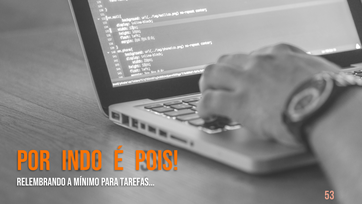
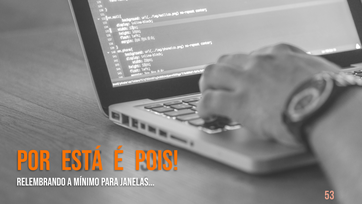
indo: indo -> está
tarefas: tarefas -> janelas
